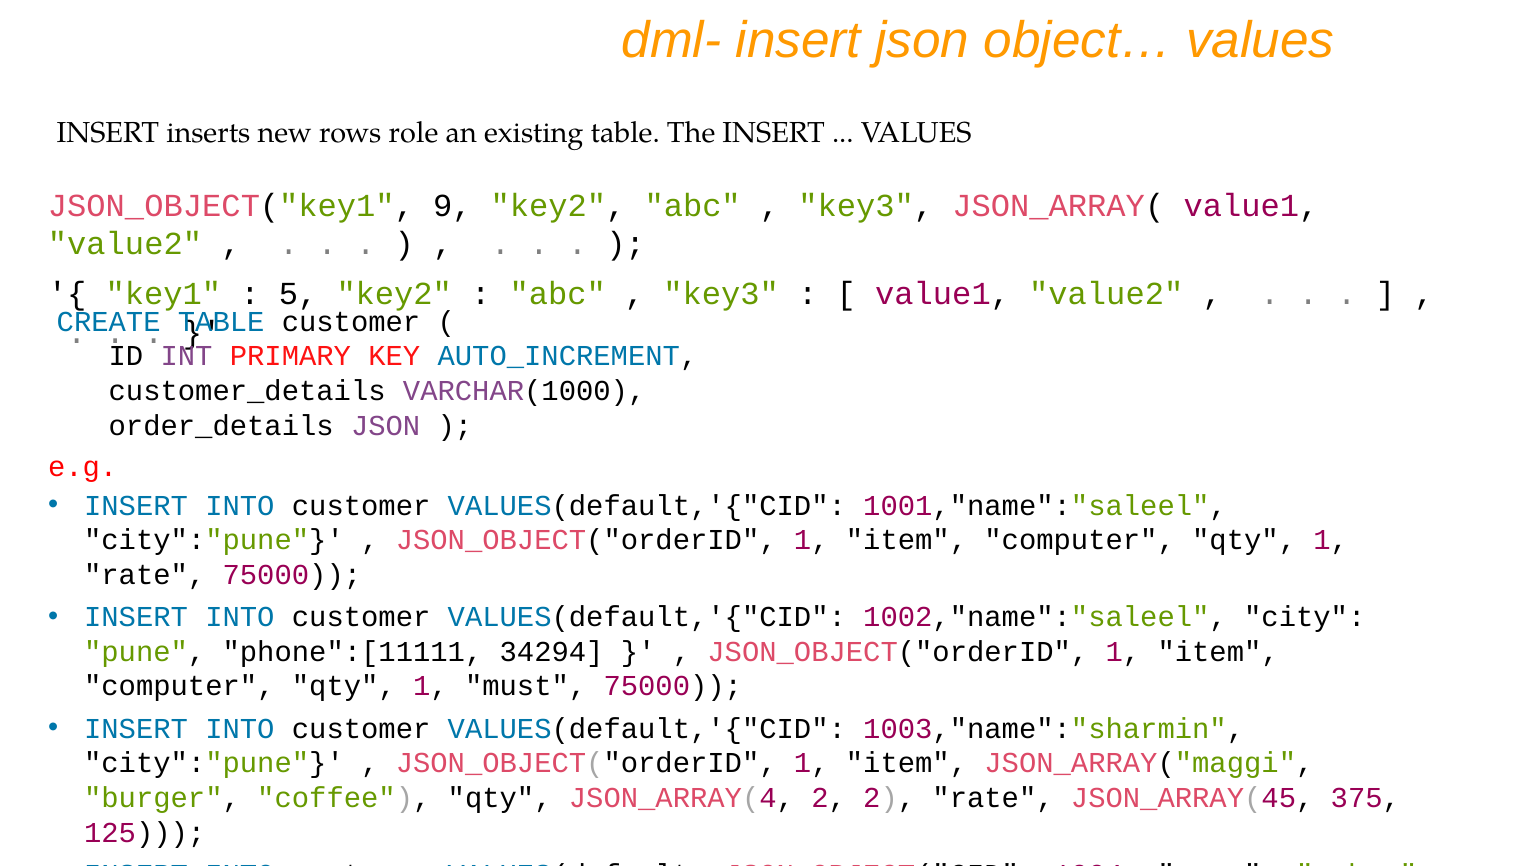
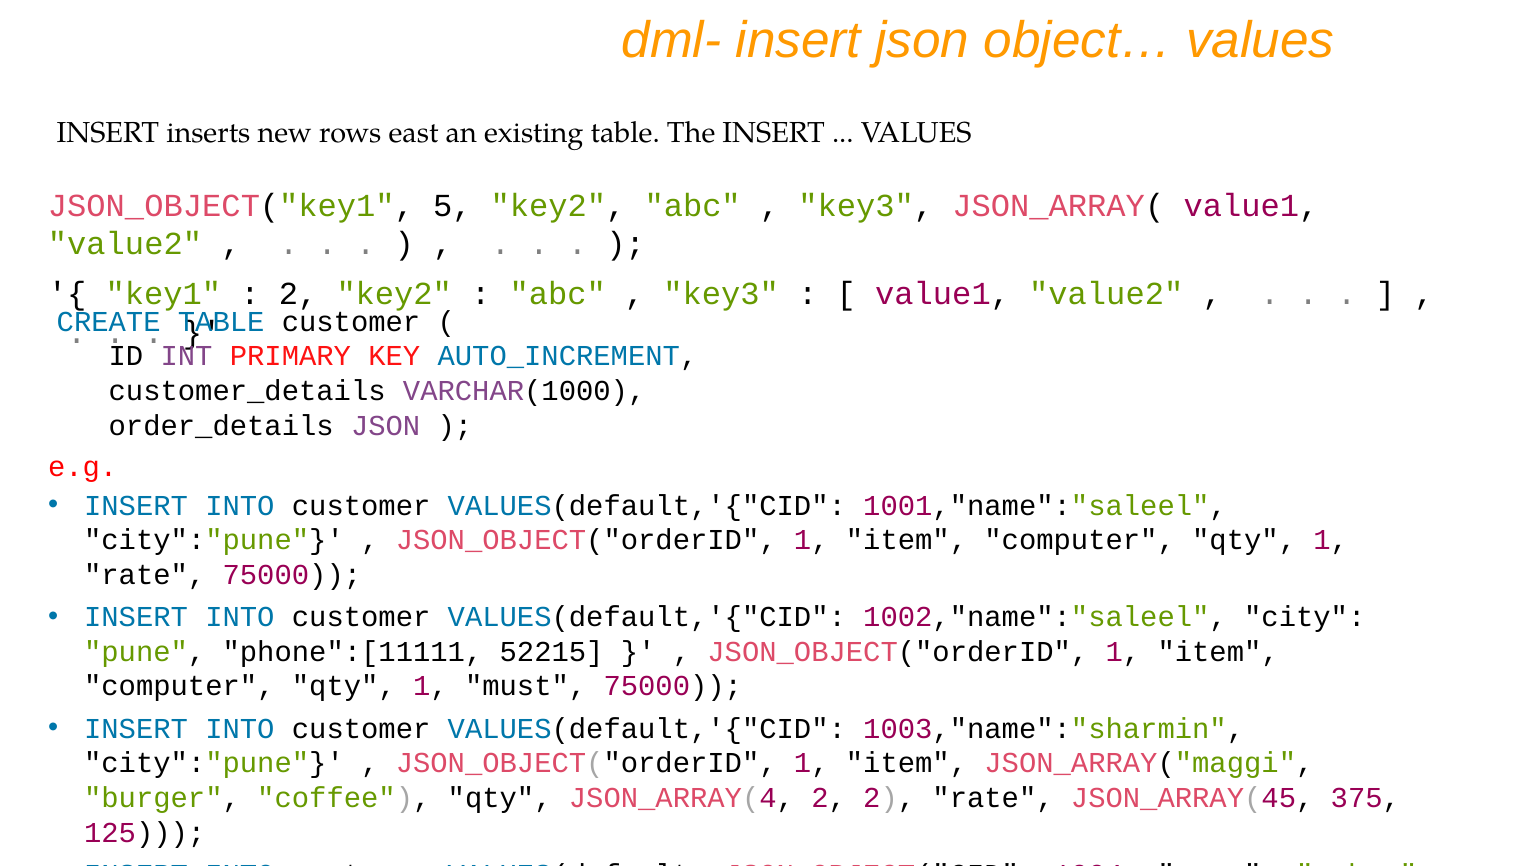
role: role -> east
9: 9 -> 5
5 at (298, 294): 5 -> 2
34294: 34294 -> 52215
